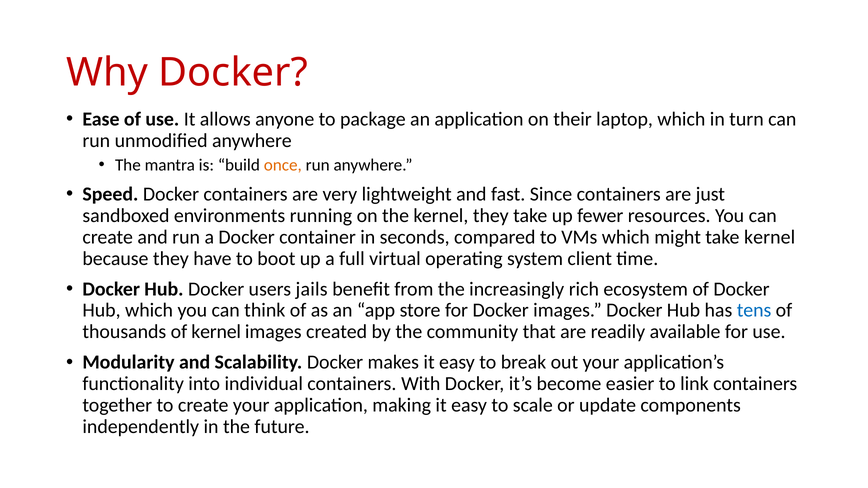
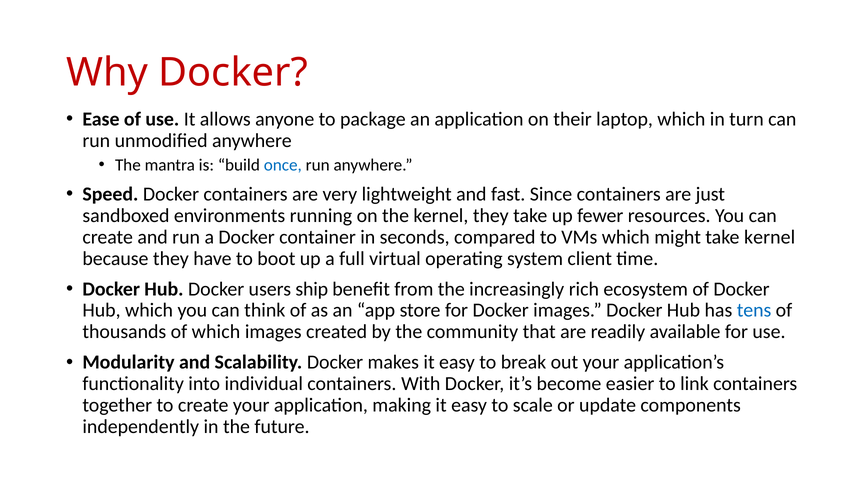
once colour: orange -> blue
jails: jails -> ship
of kernel: kernel -> which
